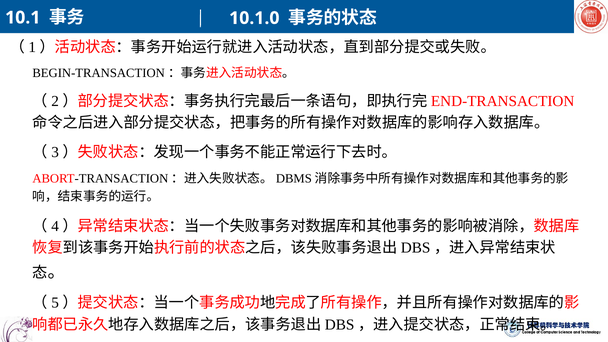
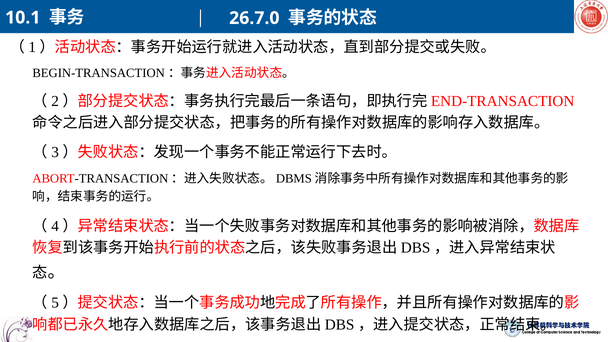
10.1.0: 10.1.0 -> 26.7.0
